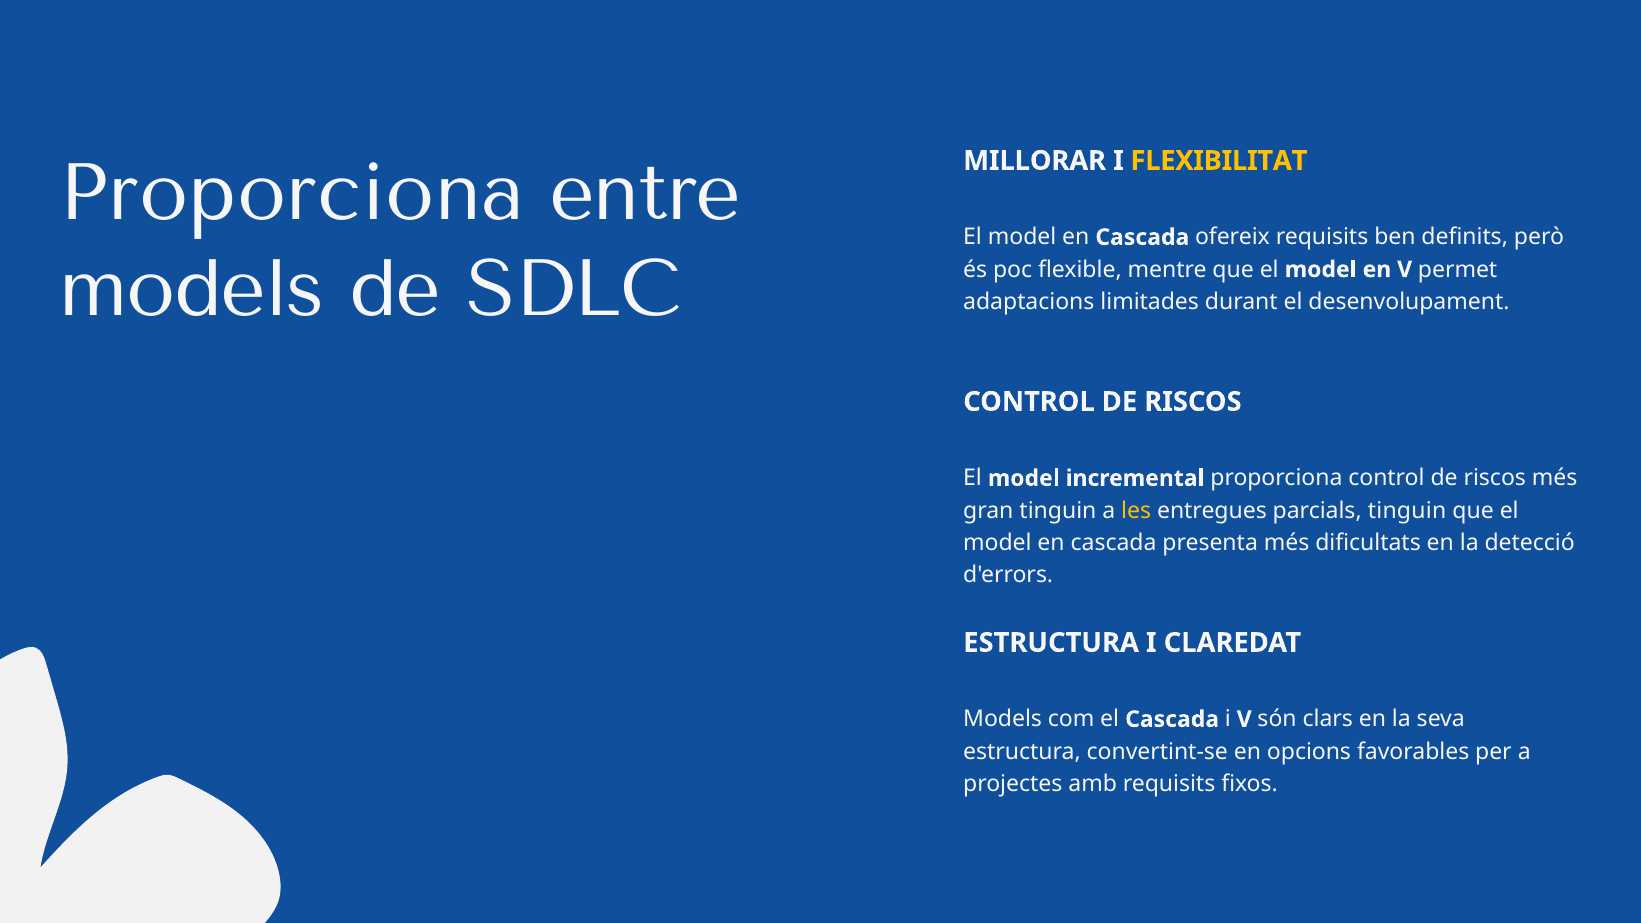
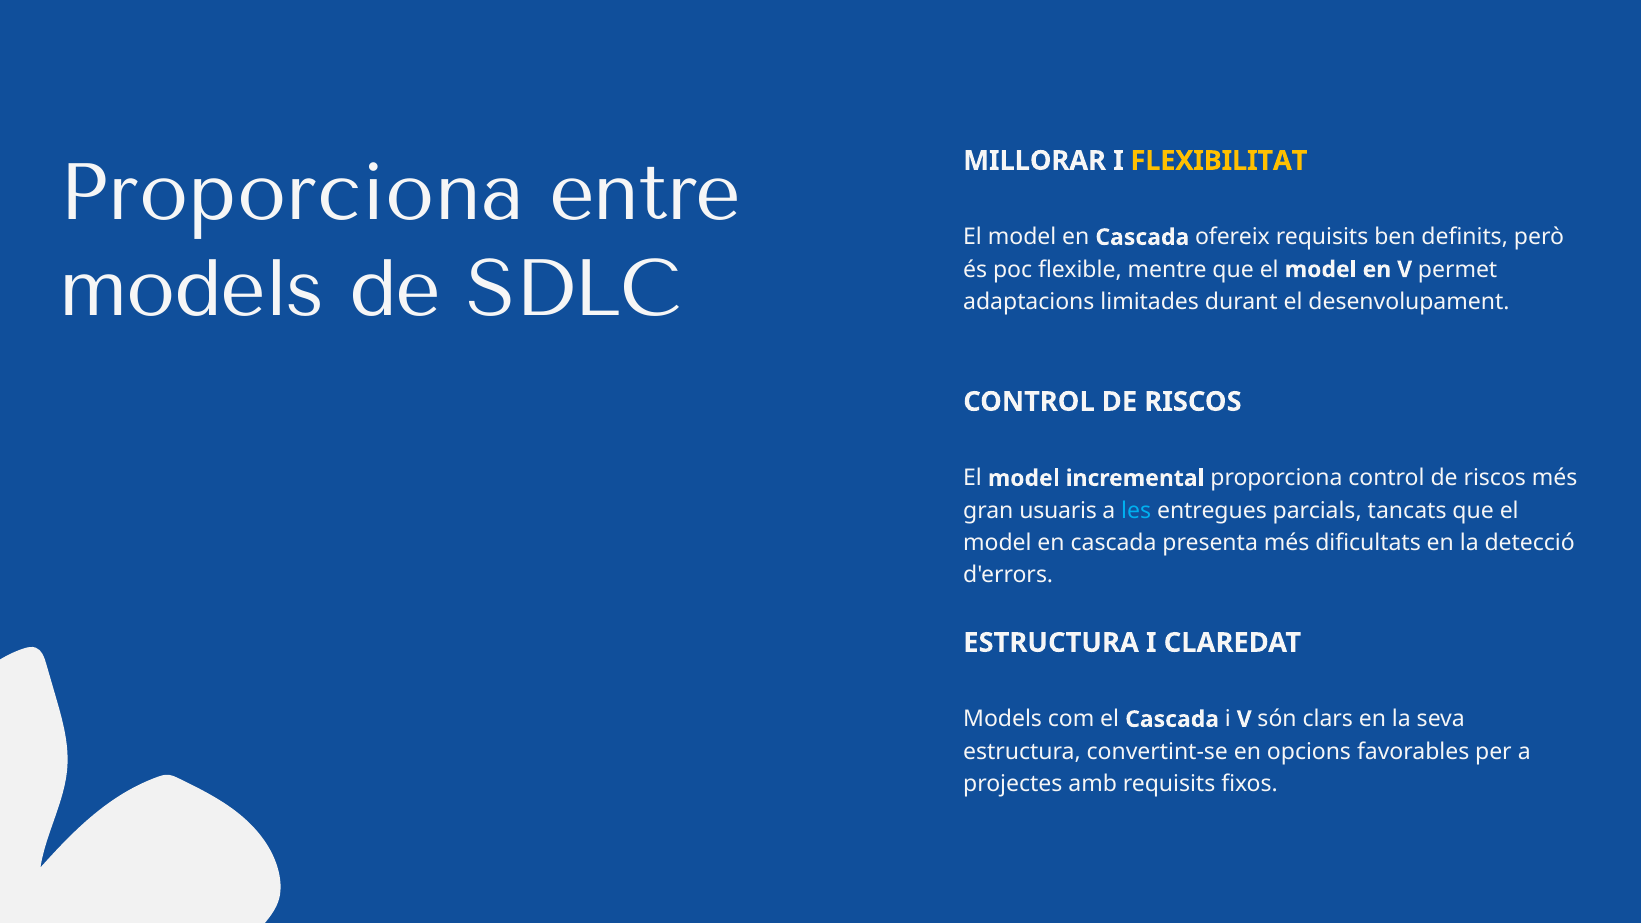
gran tinguin: tinguin -> usuaris
les colour: yellow -> light blue
parcials tinguin: tinguin -> tancats
